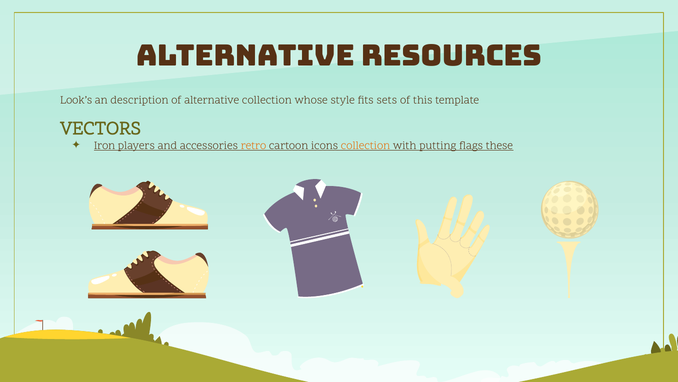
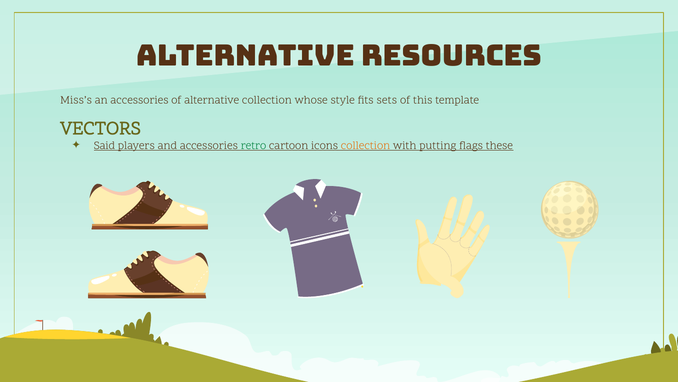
Look’s: Look’s -> Miss’s
an description: description -> accessories
Iron: Iron -> Said
retro colour: orange -> green
